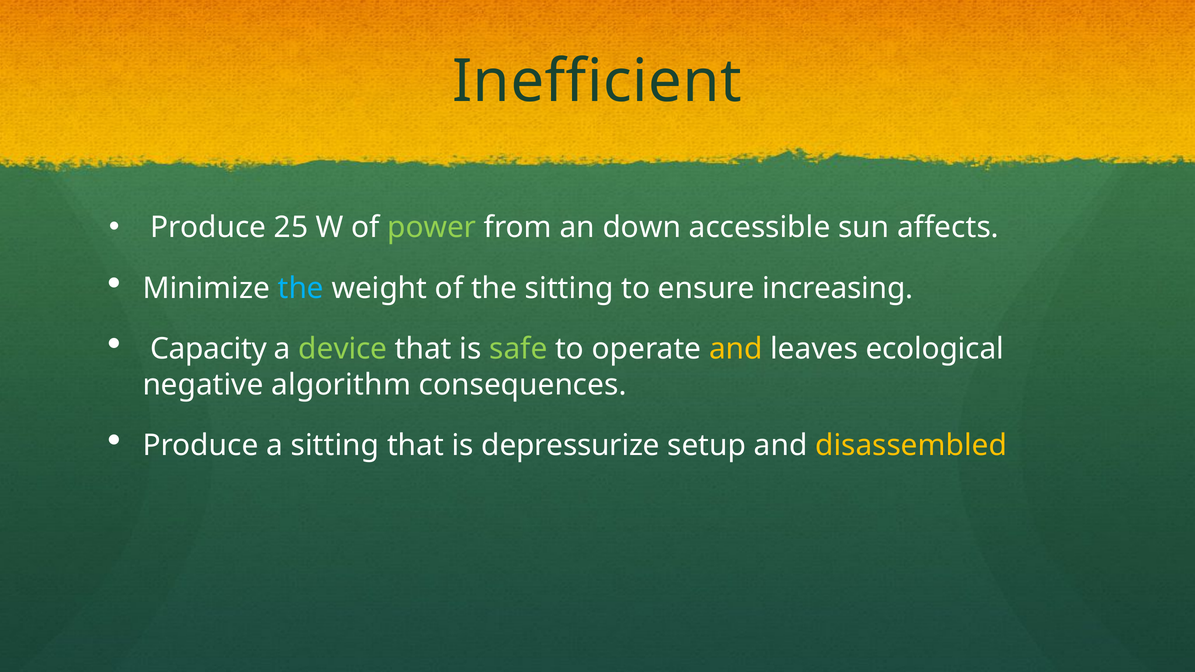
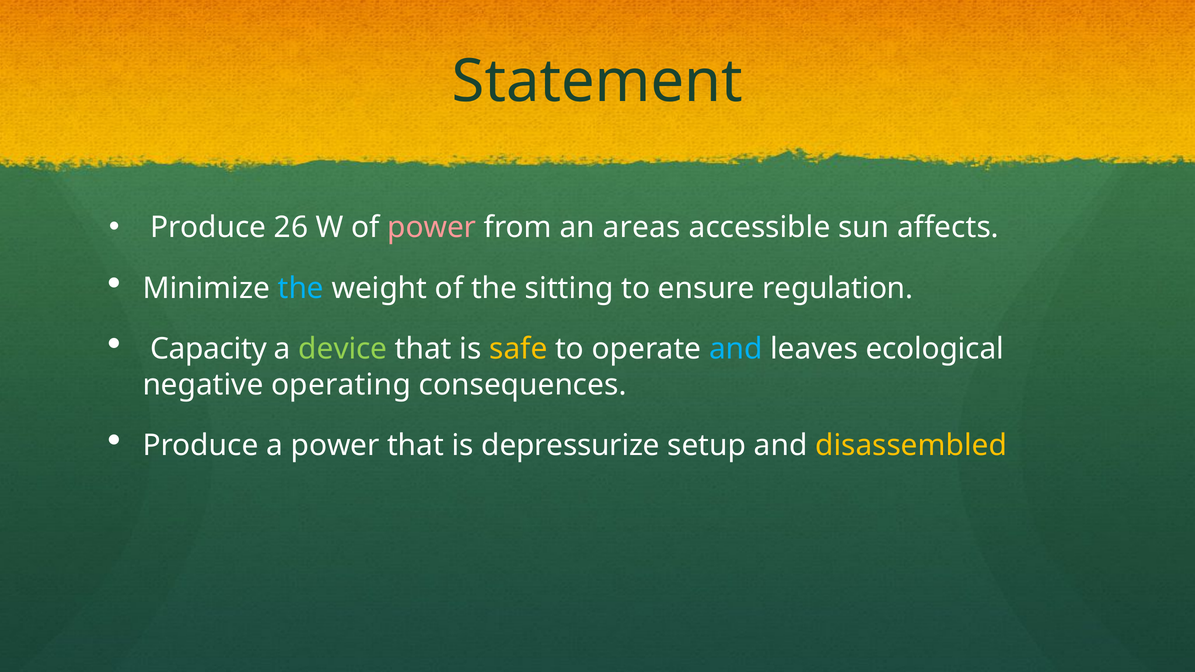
Inefficient: Inefficient -> Statement
25: 25 -> 26
power at (432, 227) colour: light green -> pink
down: down -> areas
increasing: increasing -> regulation
safe colour: light green -> yellow
and at (736, 349) colour: yellow -> light blue
algorithm: algorithm -> operating
a sitting: sitting -> power
